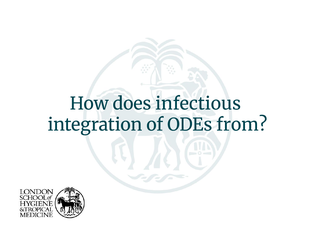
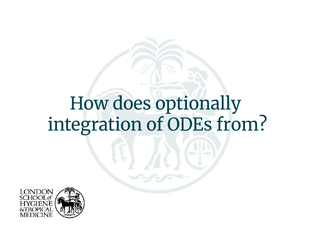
infectious: infectious -> optionally
